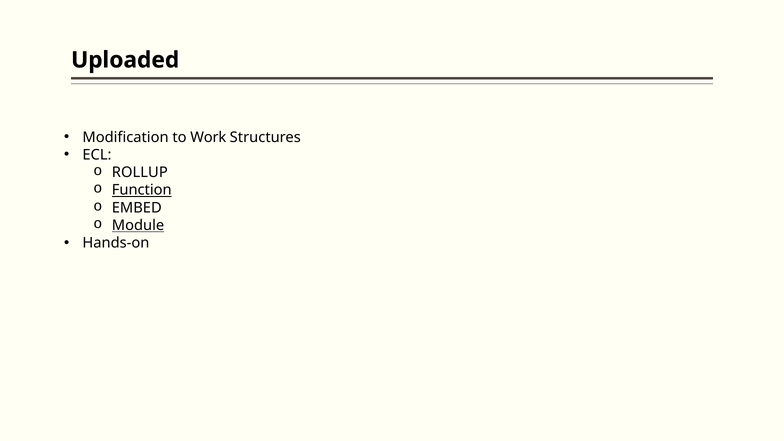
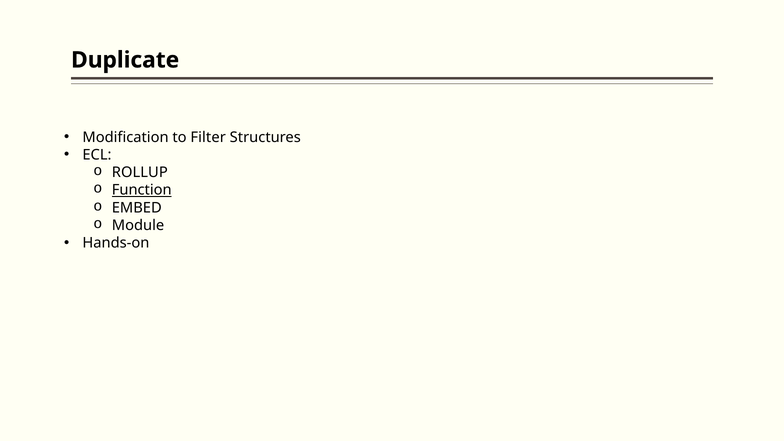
Uploaded: Uploaded -> Duplicate
Work: Work -> Filter
Module underline: present -> none
